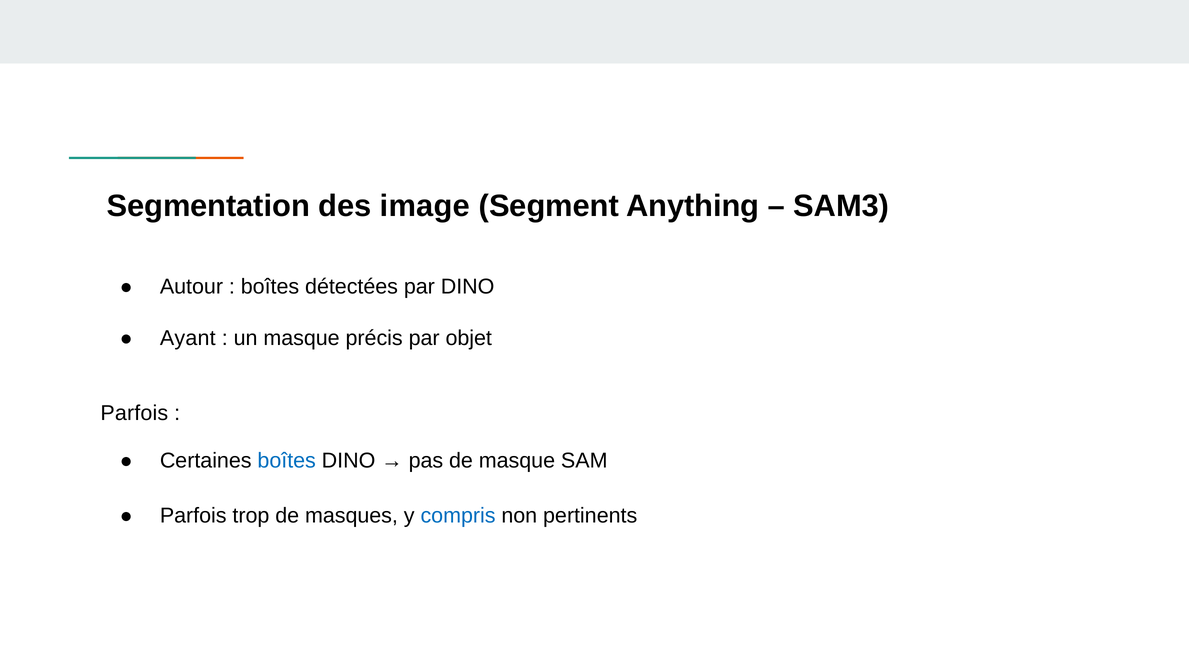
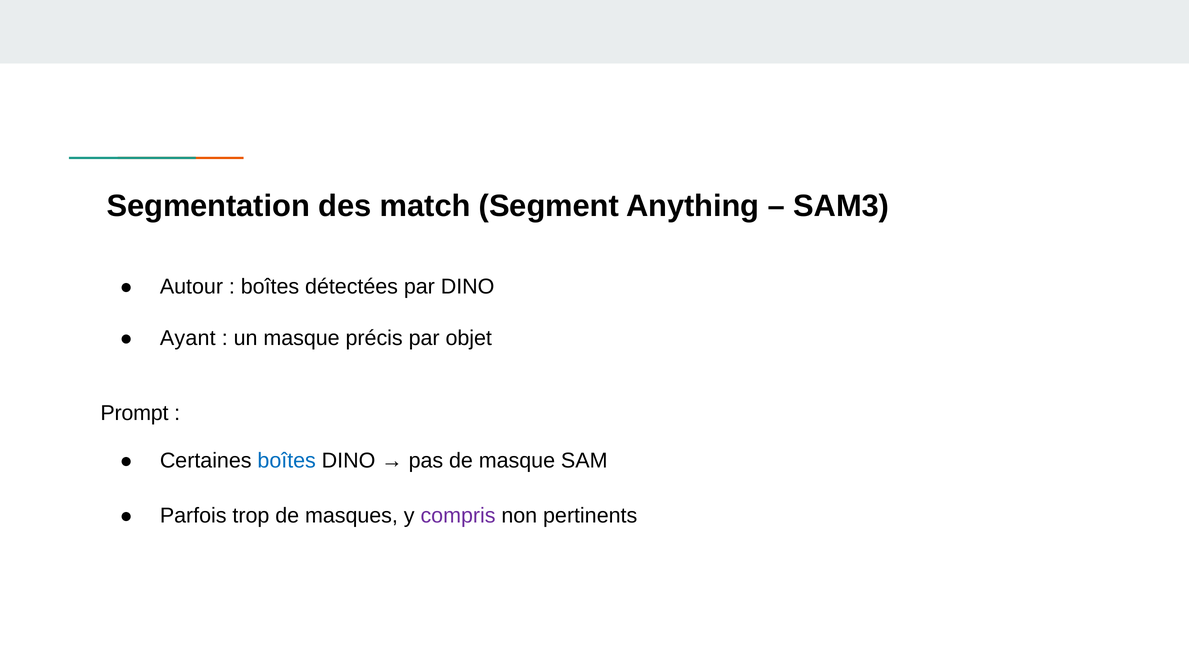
image: image -> match
Parfois at (134, 413): Parfois -> Prompt
compris colour: blue -> purple
